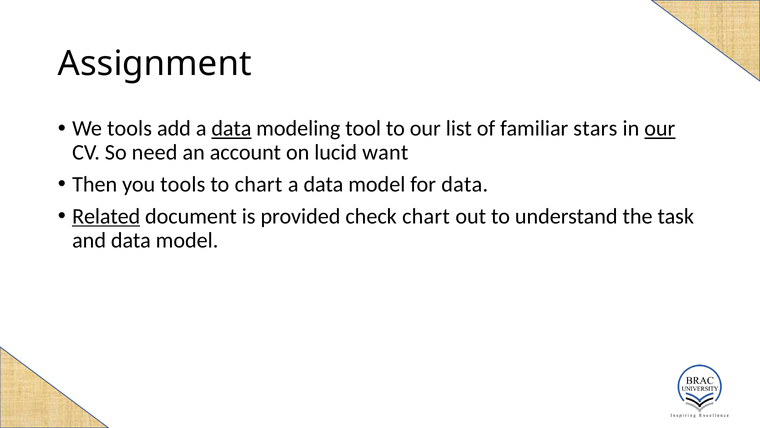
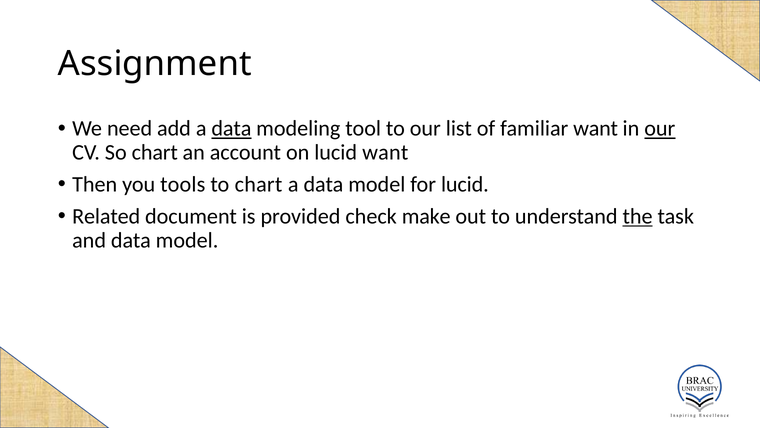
We tools: tools -> need
familiar stars: stars -> want
So need: need -> chart
for data: data -> lucid
Related underline: present -> none
check chart: chart -> make
the underline: none -> present
